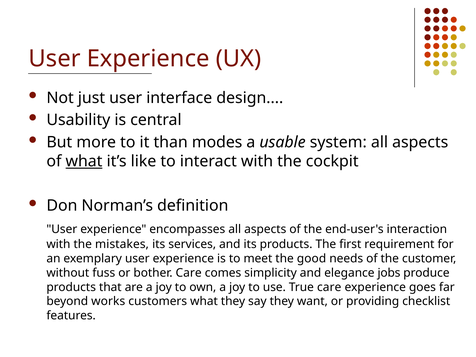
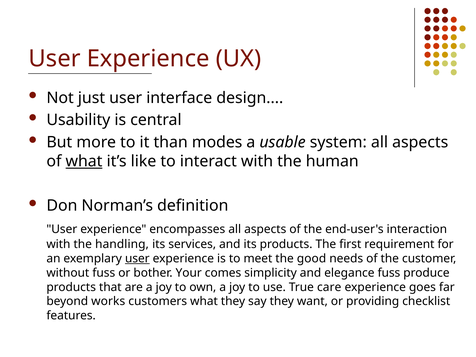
cockpit: cockpit -> human
mistakes: mistakes -> handling
user at (137, 259) underline: none -> present
bother Care: Care -> Your
elegance jobs: jobs -> fuss
